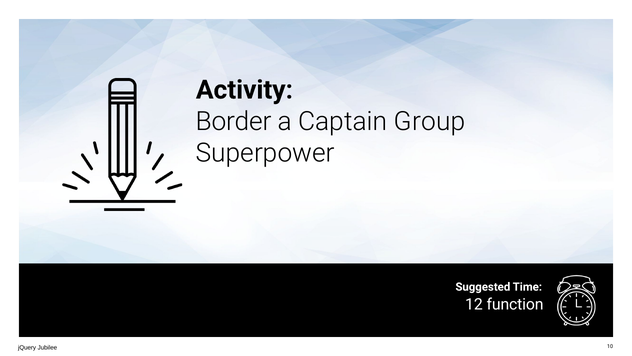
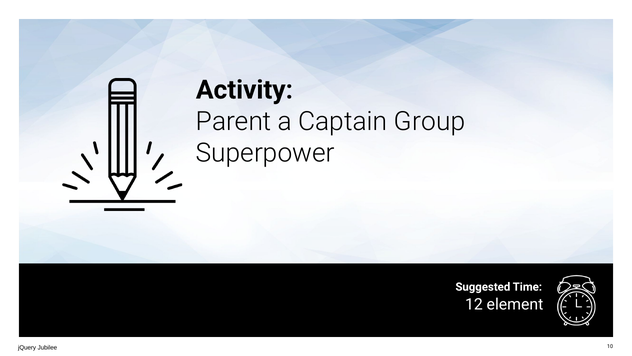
Border: Border -> Parent
function: function -> element
